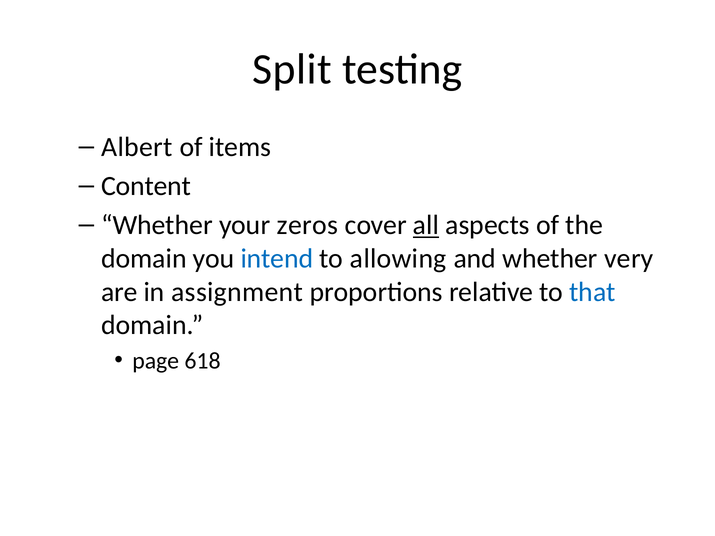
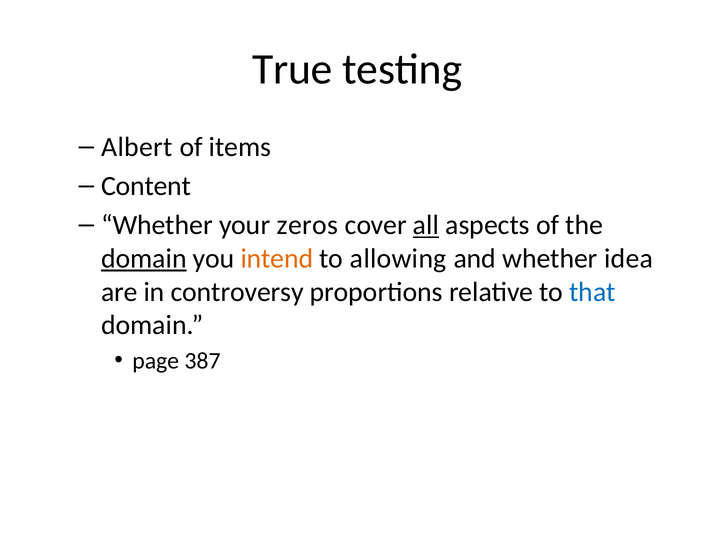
Split: Split -> True
domain at (144, 259) underline: none -> present
intend colour: blue -> orange
very: very -> idea
assignment: assignment -> controversy
618: 618 -> 387
